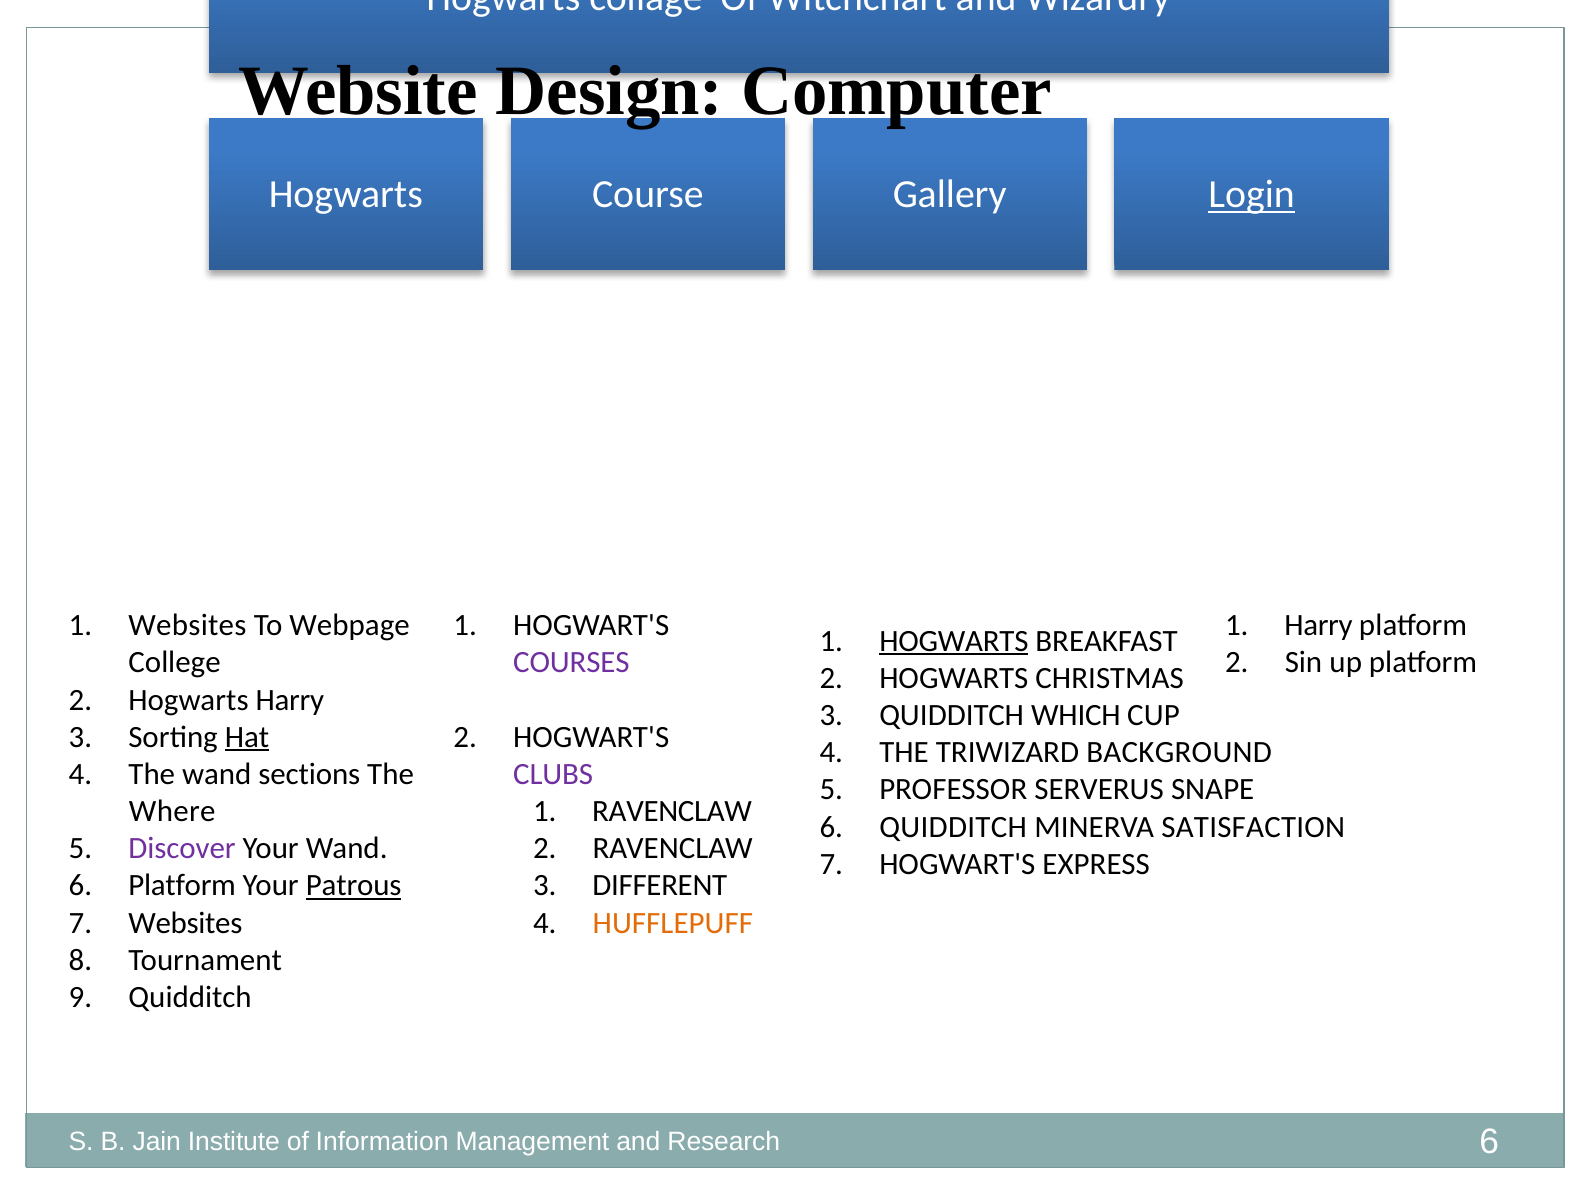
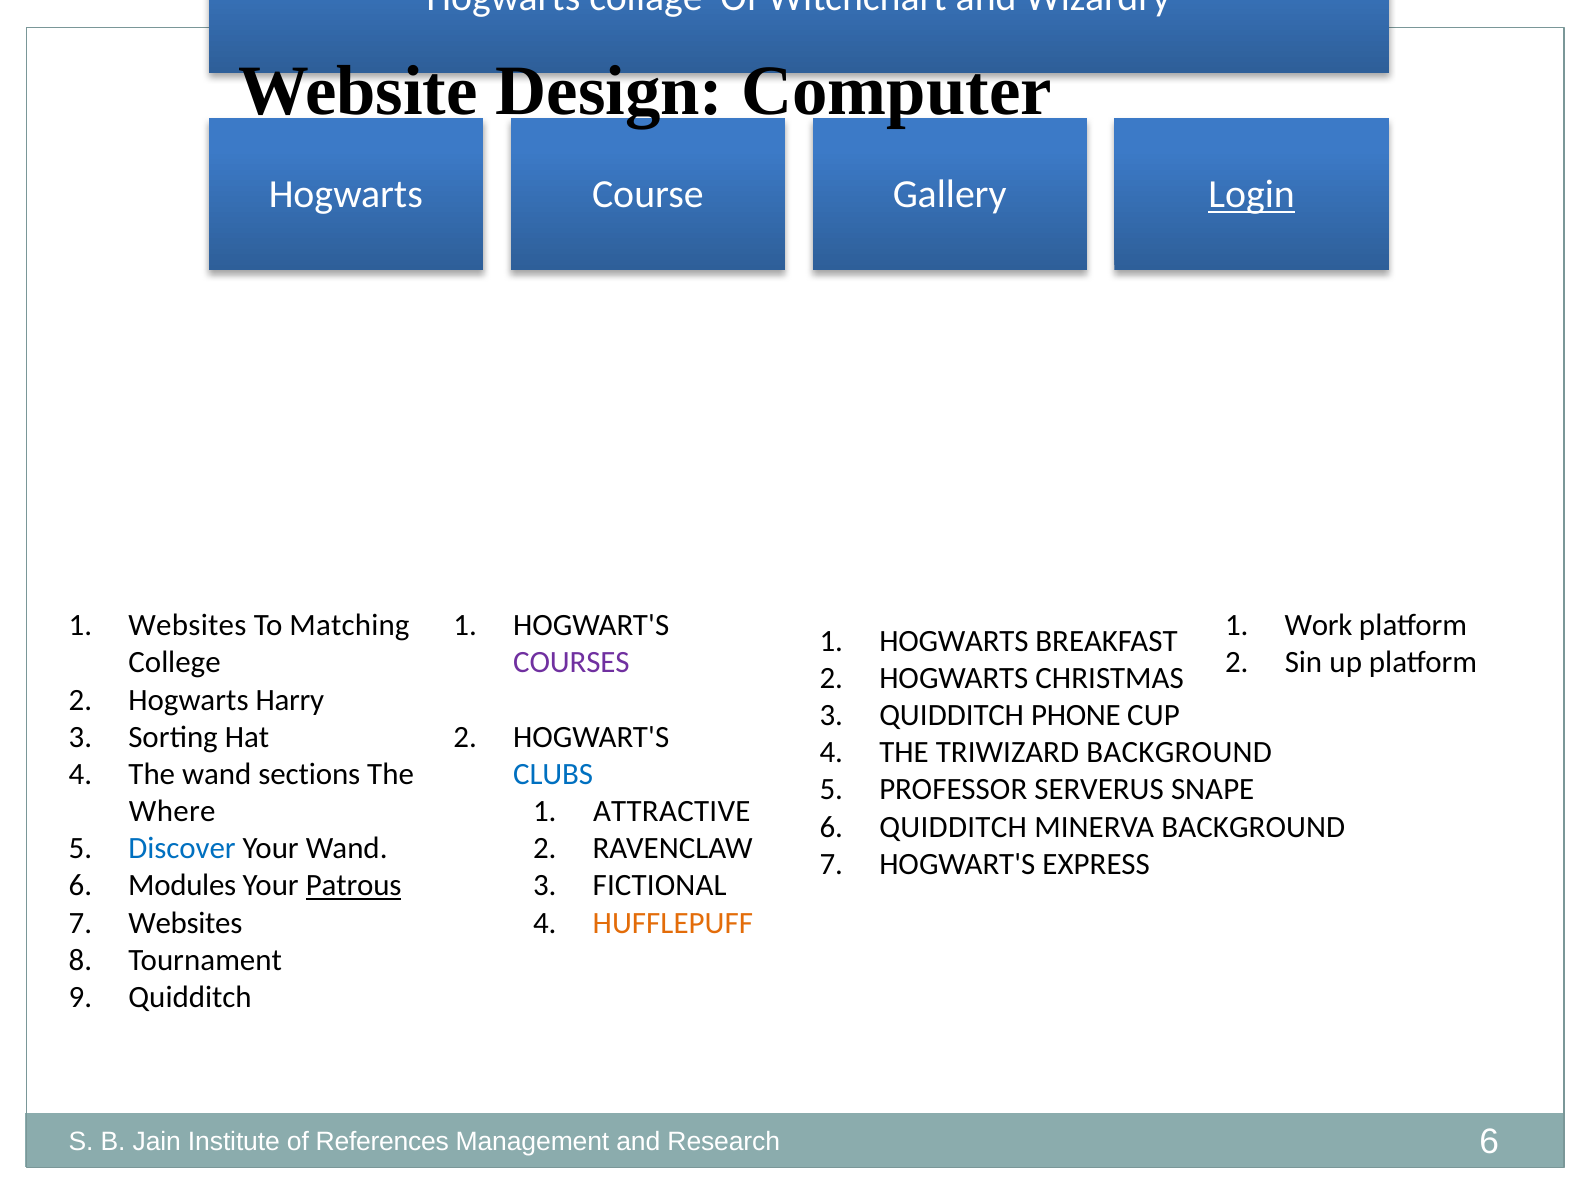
Webpage: Webpage -> Matching
Harry at (1318, 626): Harry -> Work
HOGWARTS at (954, 641) underline: present -> none
WHICH: WHICH -> PHONE
Hat underline: present -> none
CLUBS colour: purple -> blue
RAVENCLAW at (672, 811): RAVENCLAW -> ATTRACTIVE
MINERVA SATISFACTION: SATISFACTION -> BACKGROUND
Discover colour: purple -> blue
DIFFERENT: DIFFERENT -> FICTIONAL
6 Platform: Platform -> Modules
Information: Information -> References
